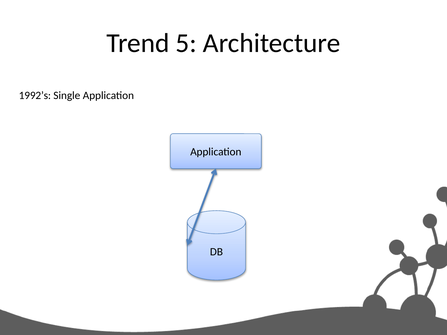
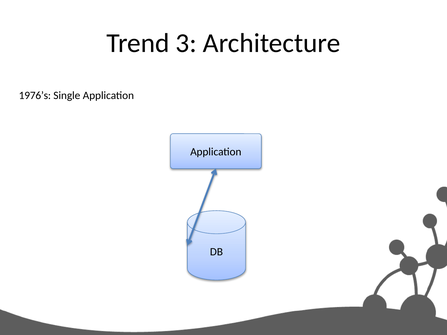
5: 5 -> 3
1992’s: 1992’s -> 1976’s
